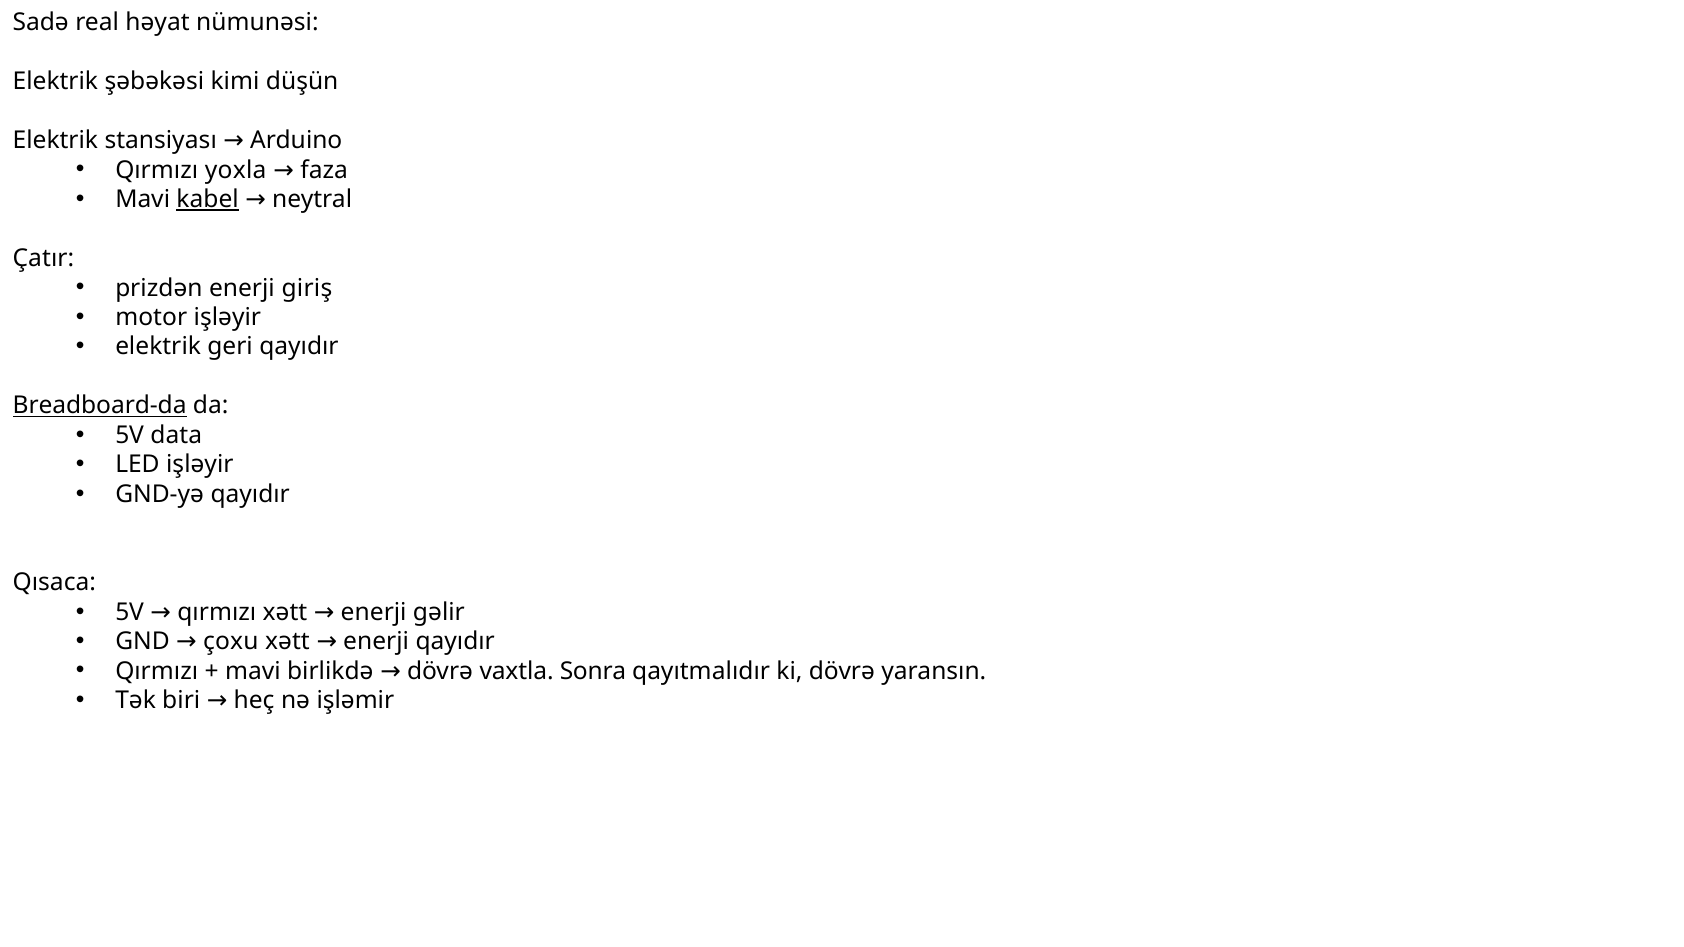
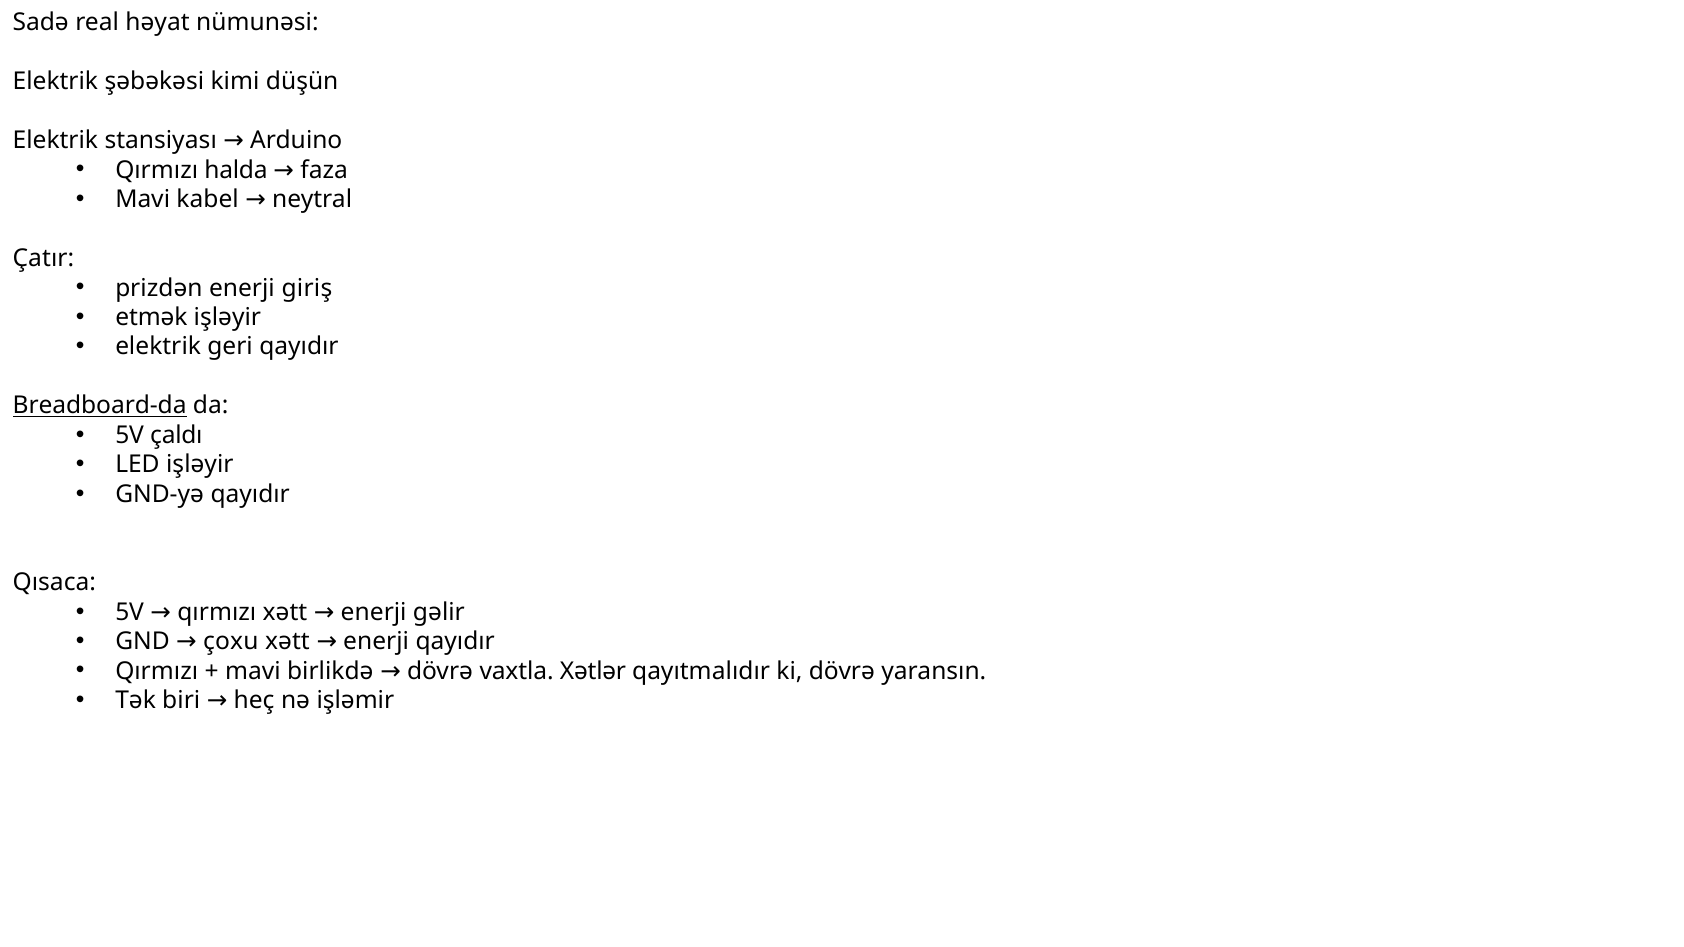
yoxla: yoxla -> halda
kabel underline: present -> none
motor: motor -> etmək
data: data -> çaldı
Sonra: Sonra -> Xətlər
